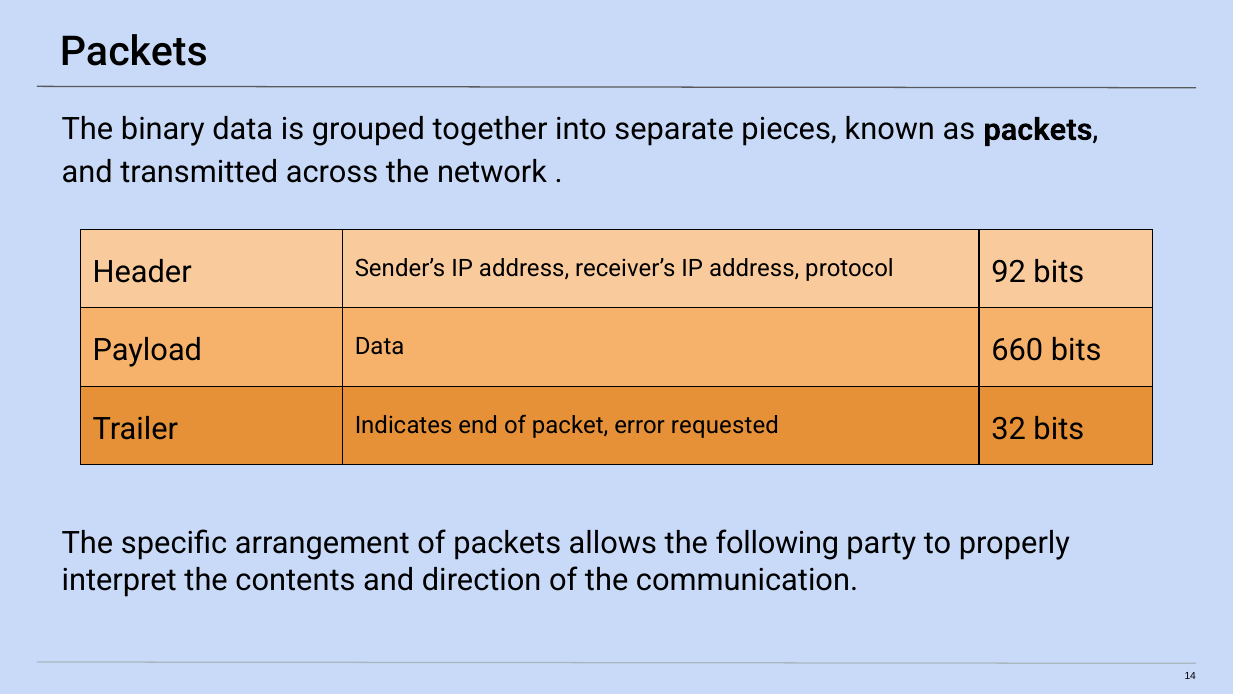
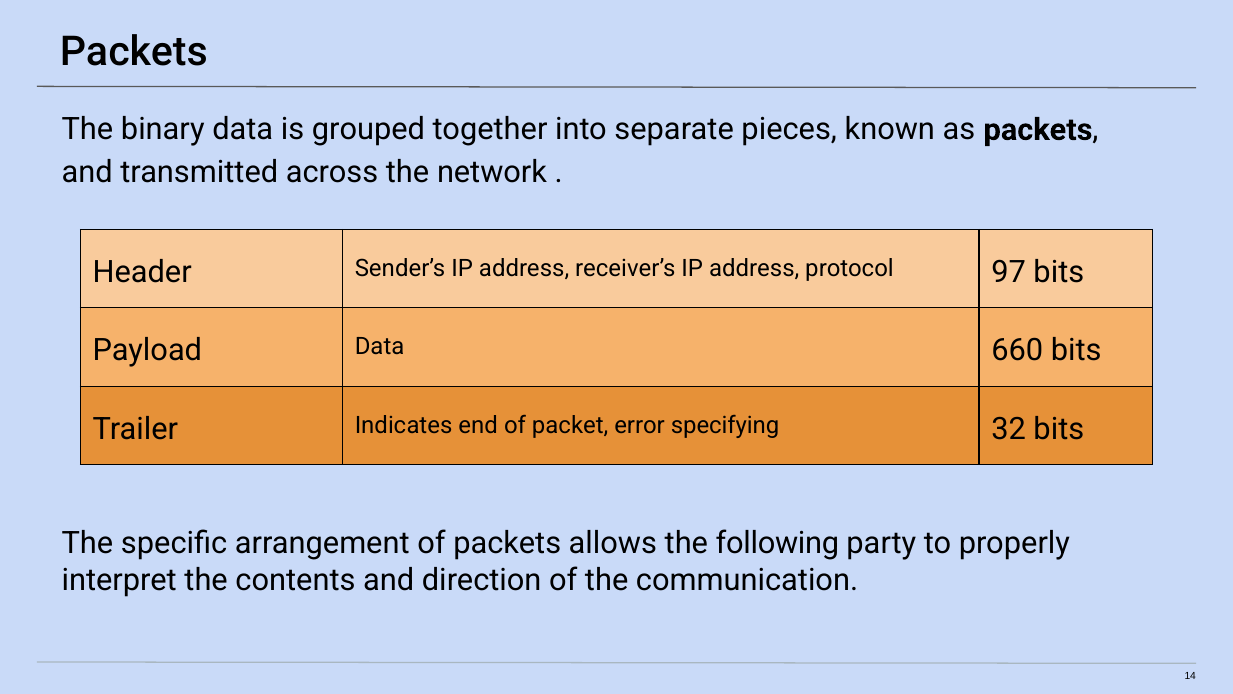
92: 92 -> 97
requested: requested -> specifying
